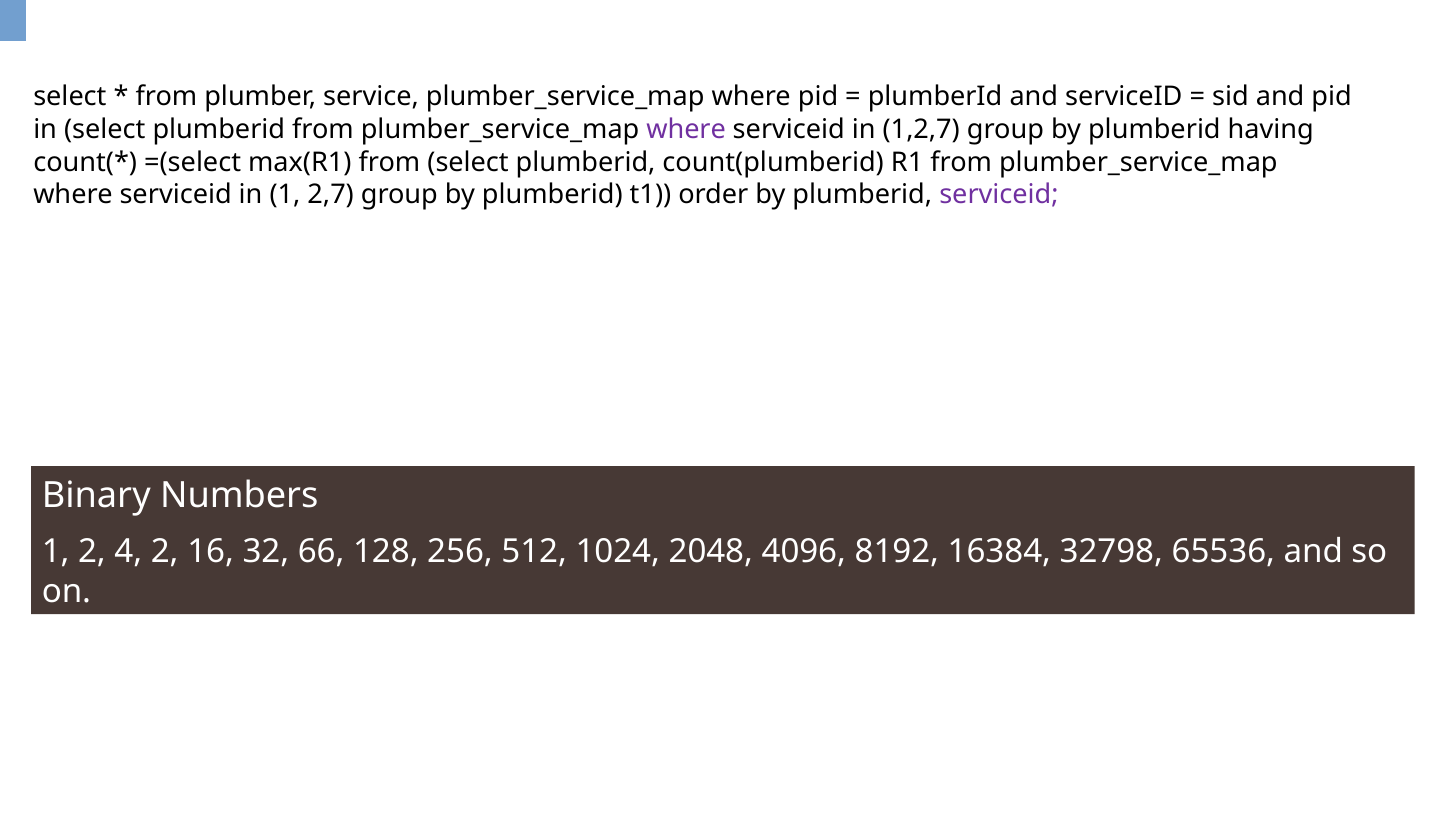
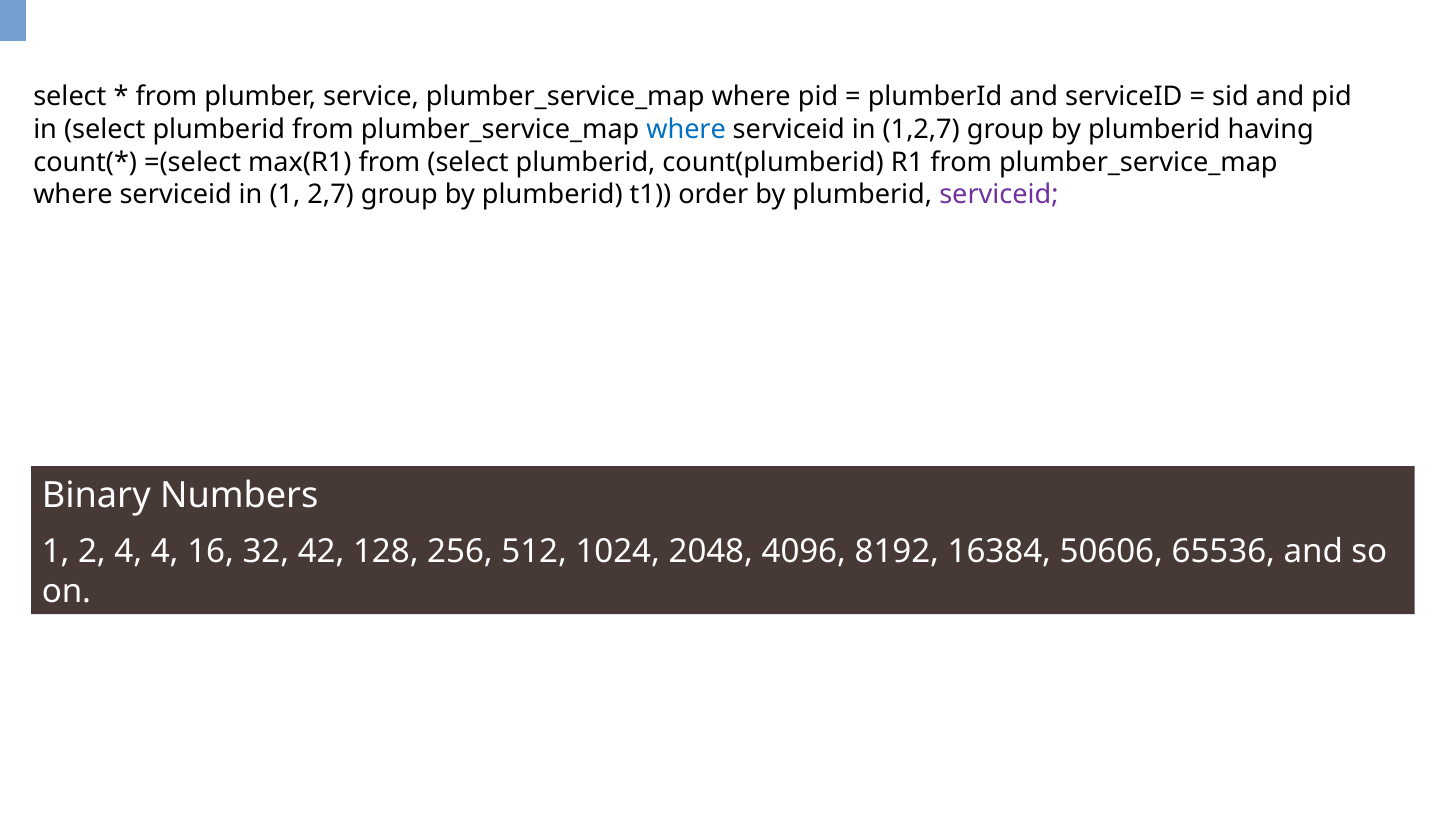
where at (686, 130) colour: purple -> blue
4 2: 2 -> 4
66: 66 -> 42
32798: 32798 -> 50606
